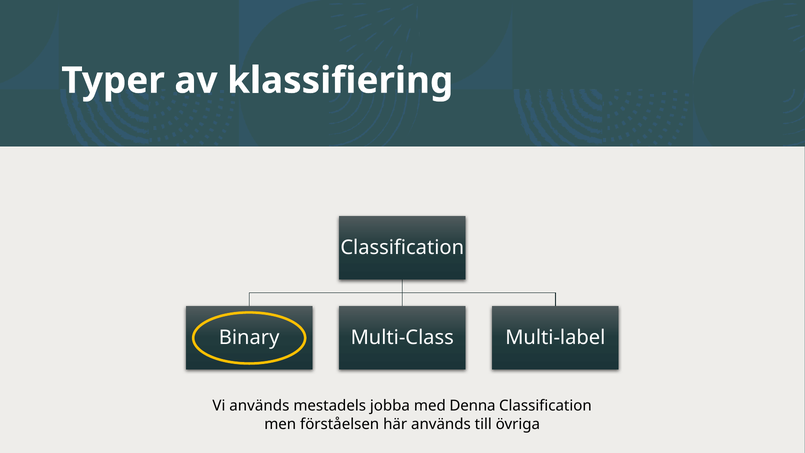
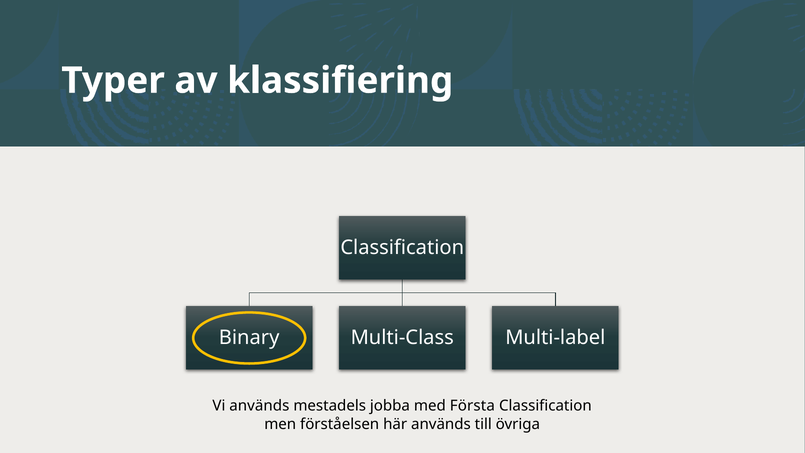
Denna: Denna -> Första
